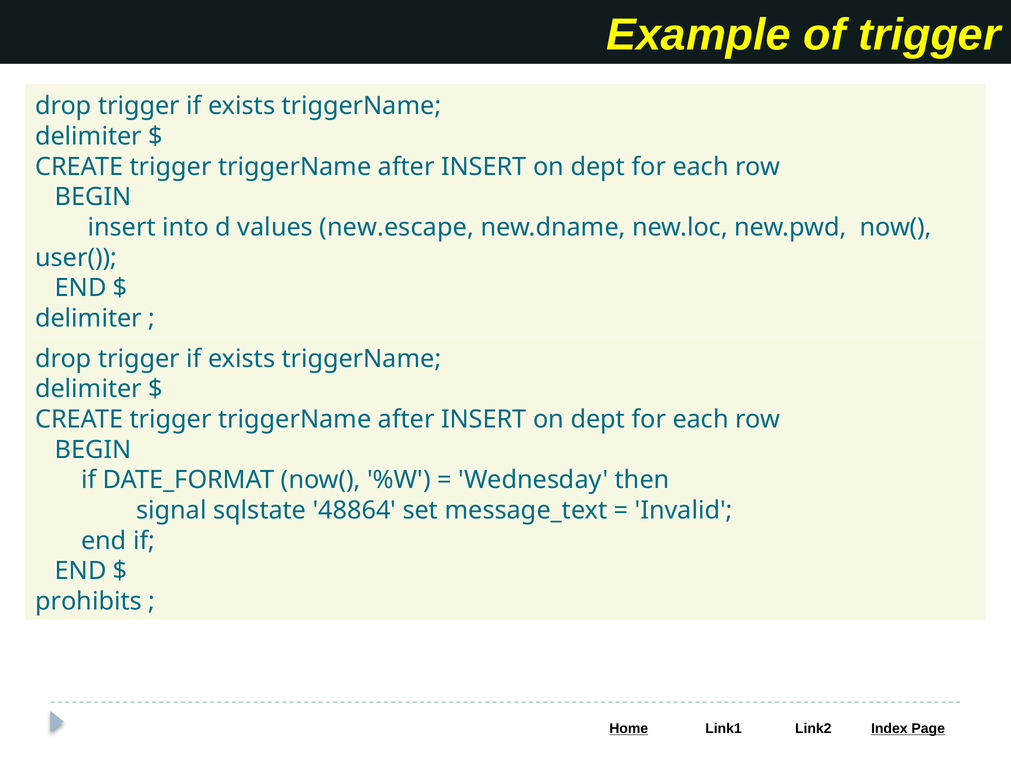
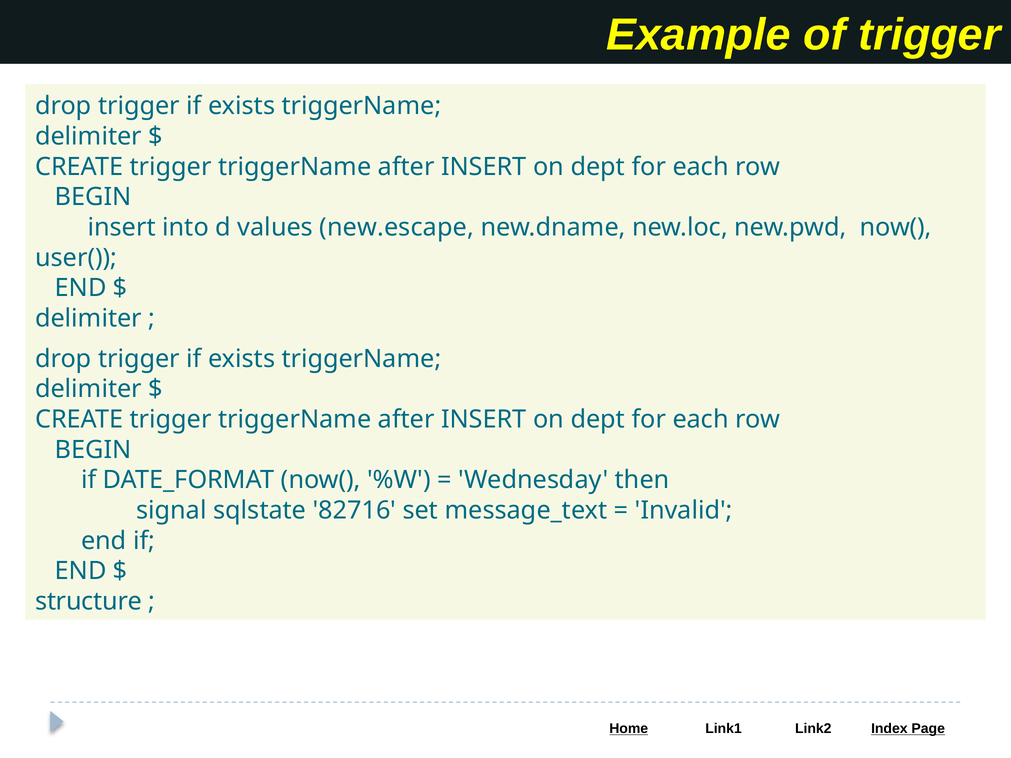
48864: 48864 -> 82716
prohibits: prohibits -> structure
